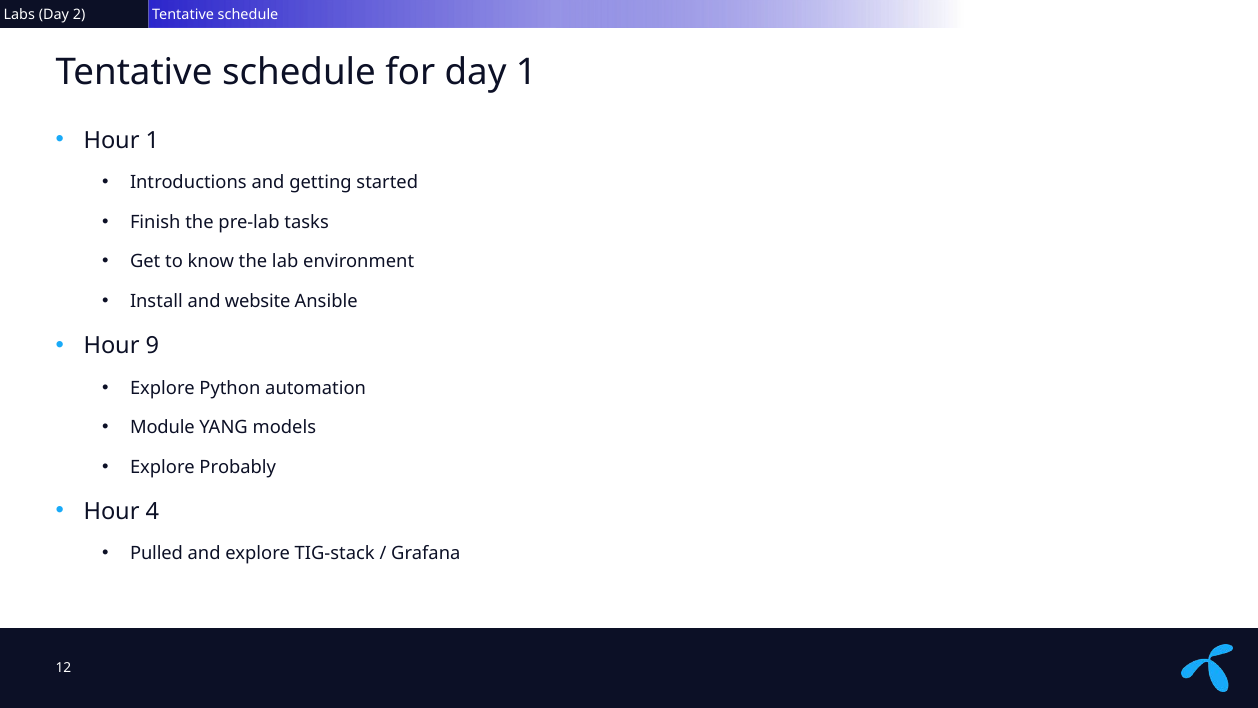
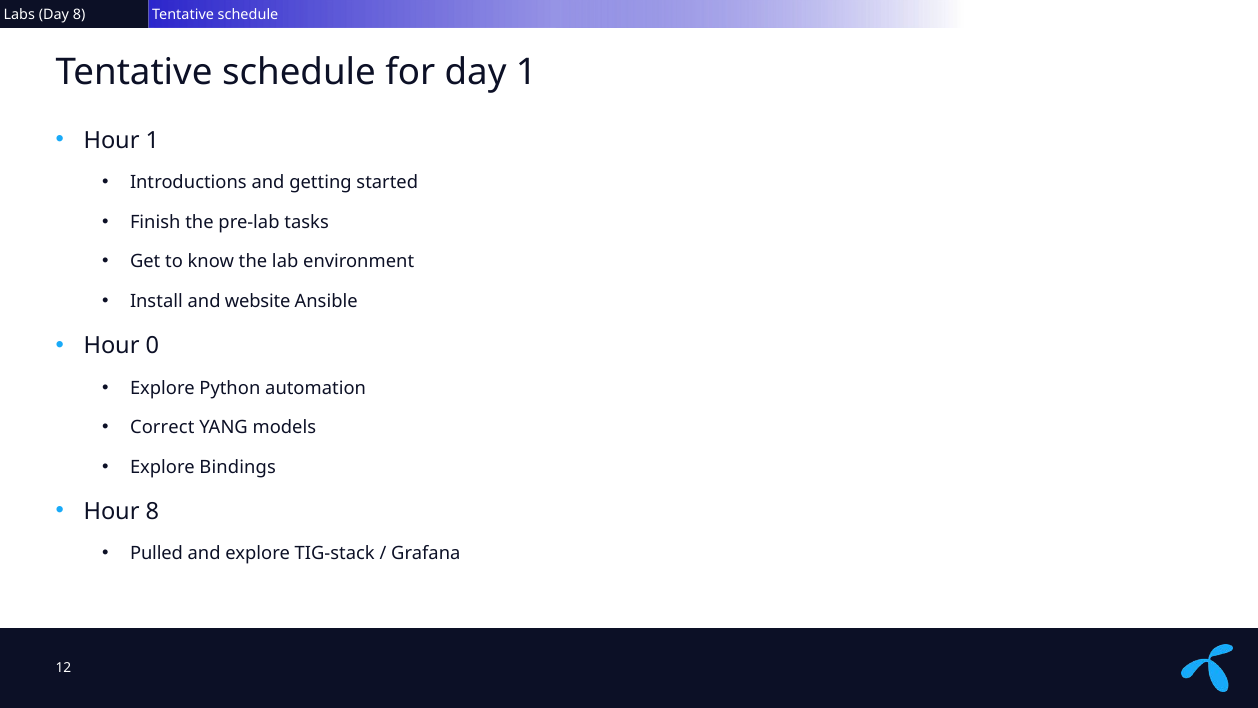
Day 2: 2 -> 8
9: 9 -> 0
Module: Module -> Correct
Probably: Probably -> Bindings
Hour 4: 4 -> 8
